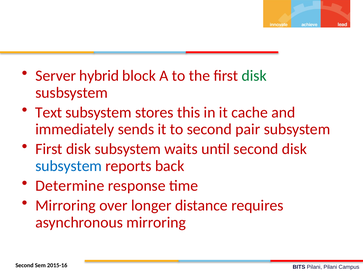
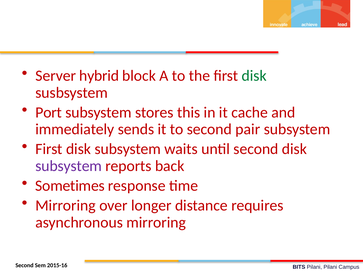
Text: Text -> Port
subsystem at (69, 166) colour: blue -> purple
Determine: Determine -> Sometimes
